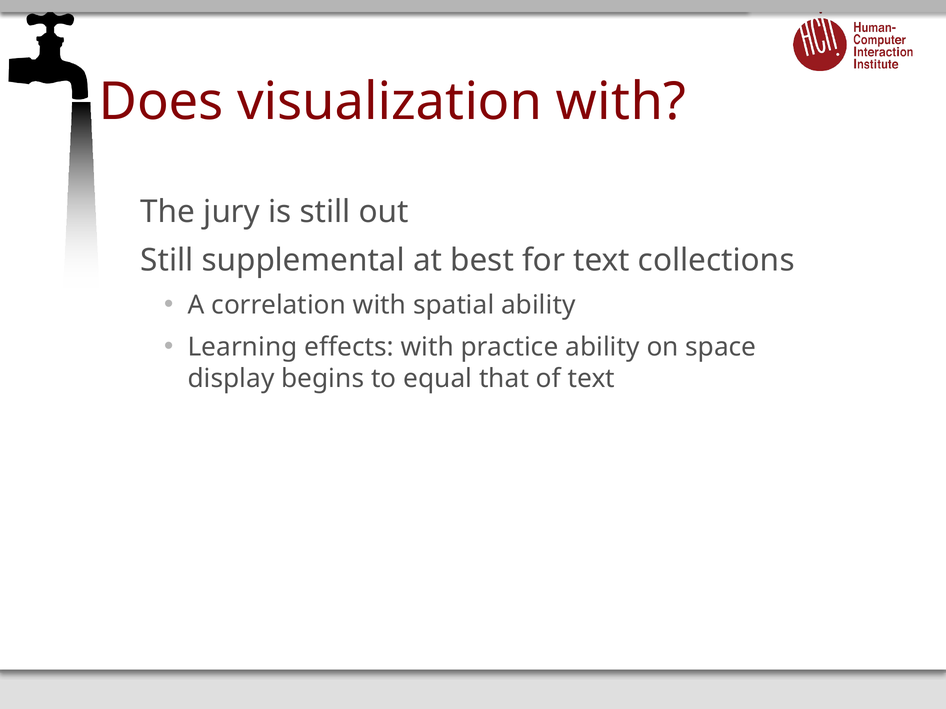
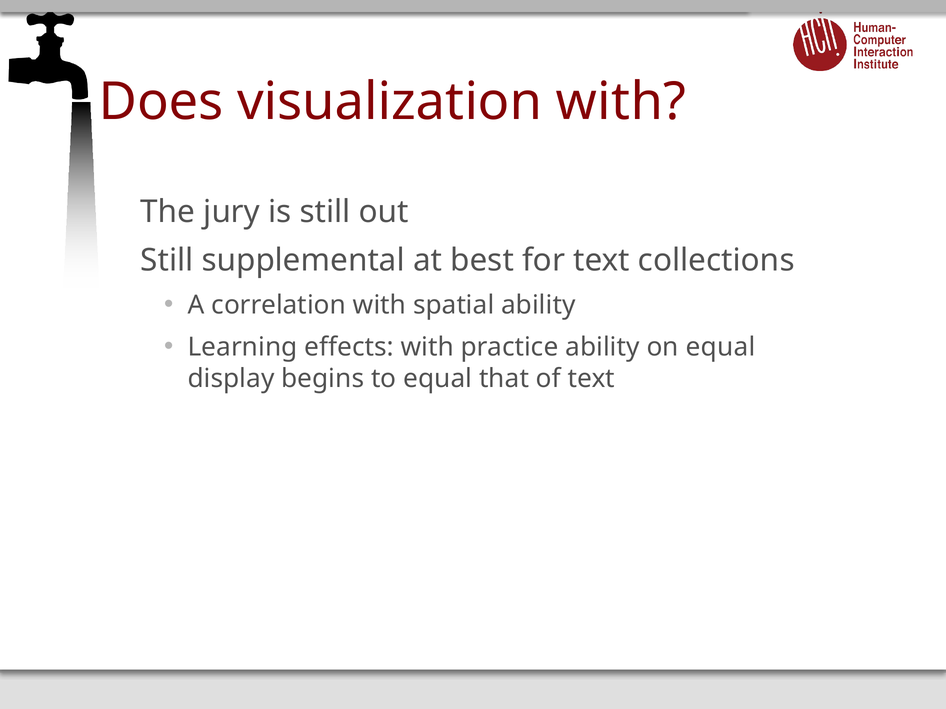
on space: space -> equal
